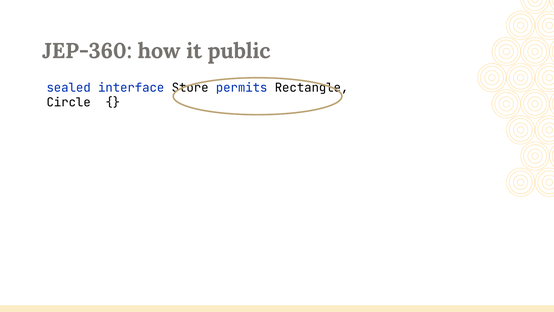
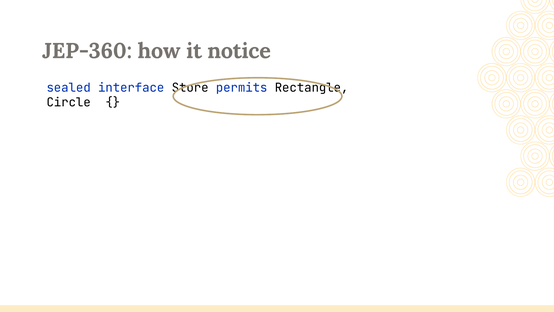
public: public -> notice
